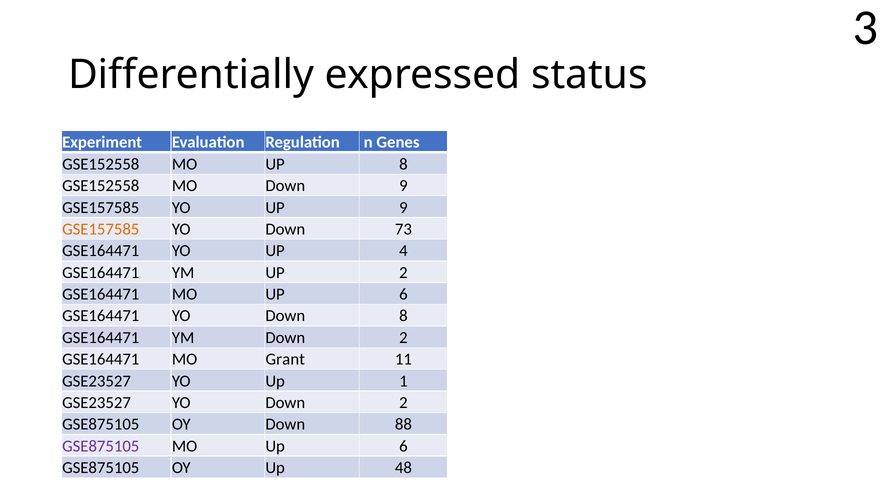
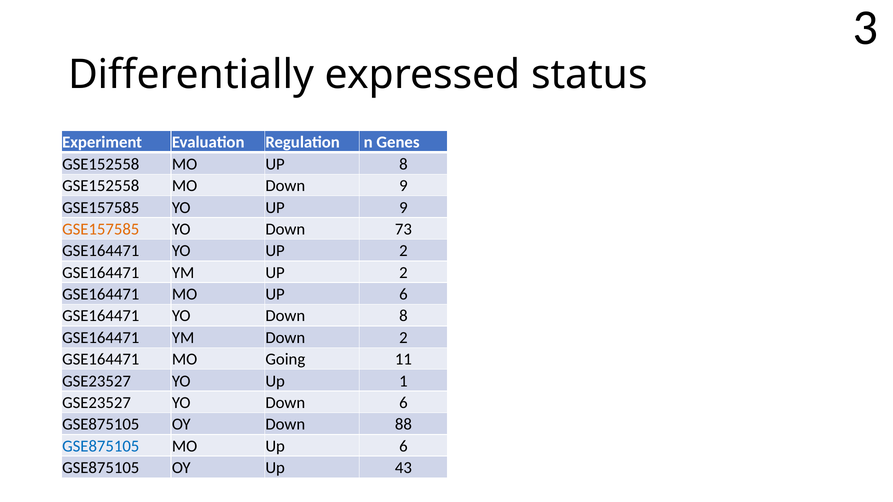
YO UP 4: 4 -> 2
Grant: Grant -> Going
YO Down 2: 2 -> 6
GSE875105 at (101, 446) colour: purple -> blue
48: 48 -> 43
